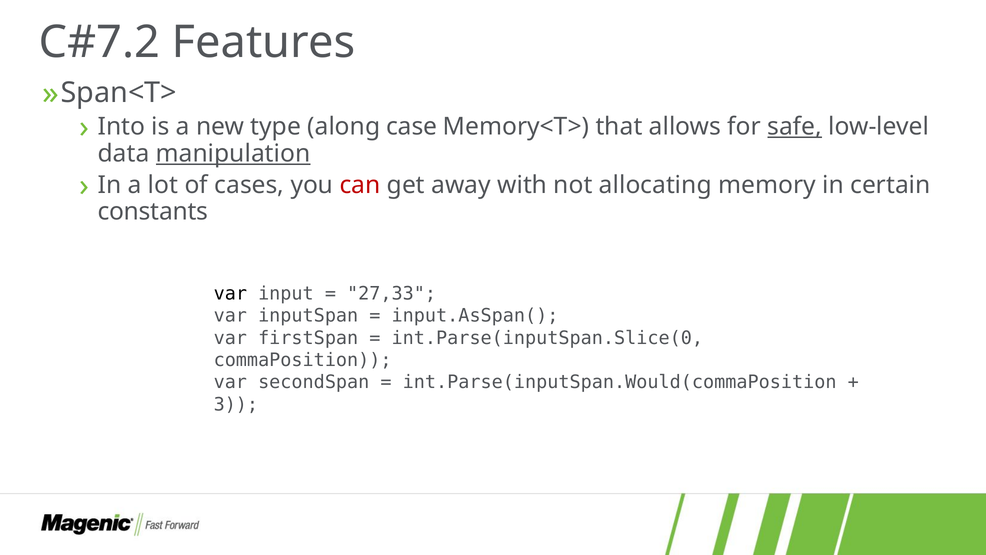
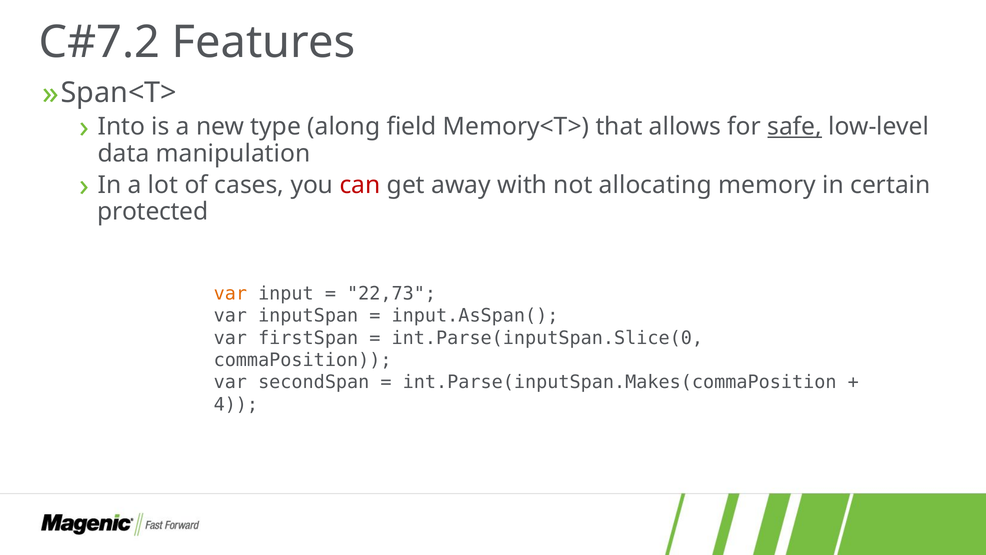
case: case -> field
manipulation underline: present -> none
constants: constants -> protected
var at (230, 293) colour: black -> orange
27,33: 27,33 -> 22,73
int.Parse(inputSpan.Would(commaPosition: int.Parse(inputSpan.Would(commaPosition -> int.Parse(inputSpan.Makes(commaPosition
3: 3 -> 4
